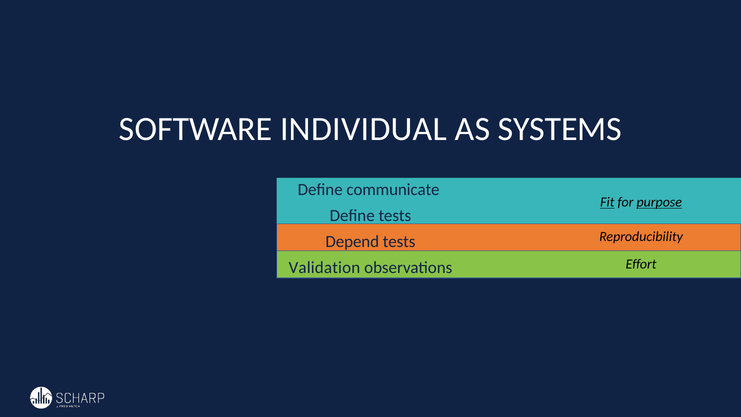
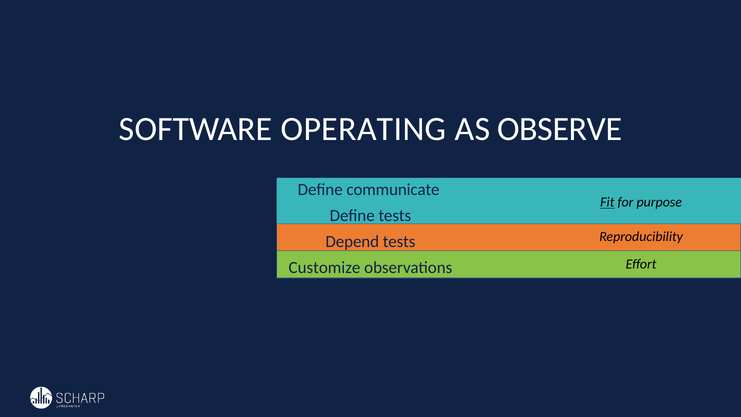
INDIVIDUAL: INDIVIDUAL -> OPERATING
SYSTEMS: SYSTEMS -> OBSERVE
purpose underline: present -> none
Validation: Validation -> Customize
